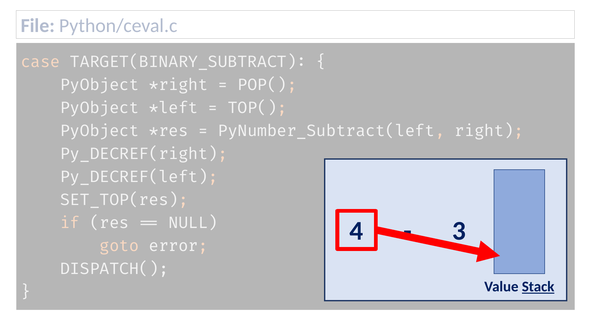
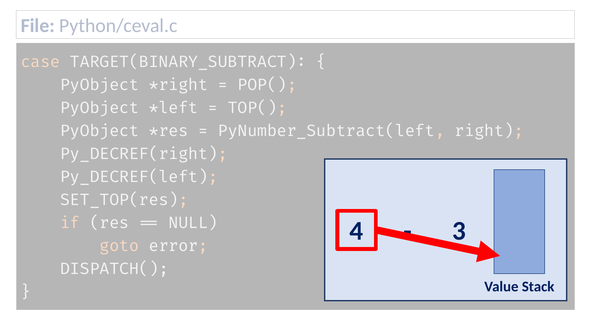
Stack underline: present -> none
